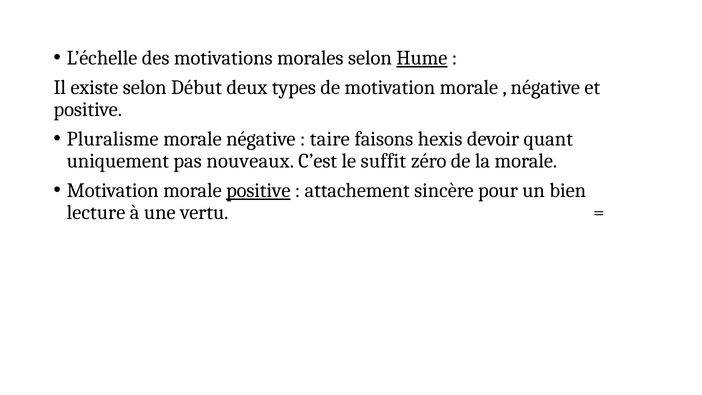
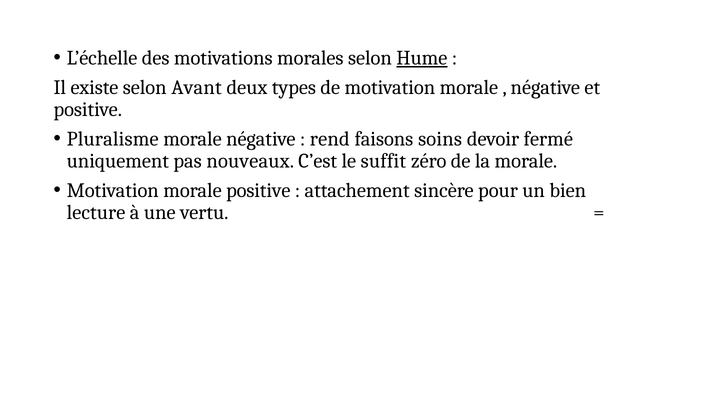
Début: Début -> Avant
taire: taire -> rend
hexis: hexis -> soins
quant: quant -> fermé
positive at (258, 190) underline: present -> none
